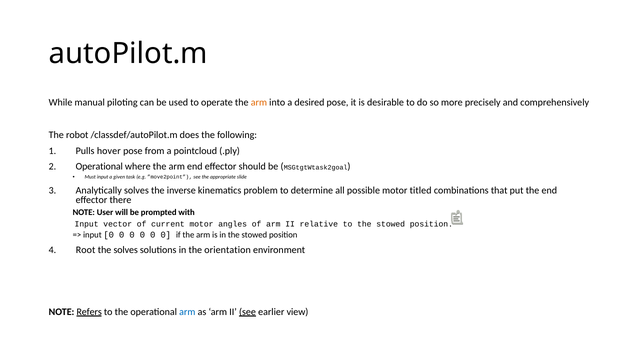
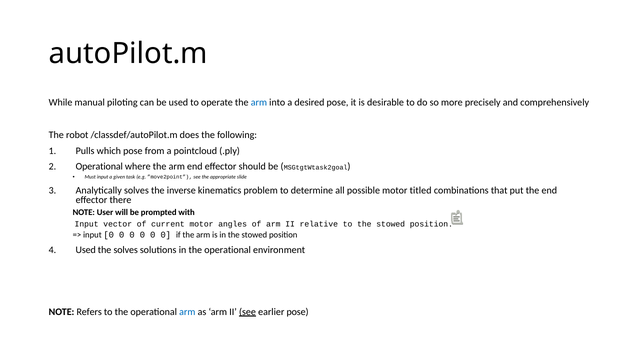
arm at (259, 103) colour: orange -> blue
hover: hover -> which
Root at (86, 250): Root -> Used
in the orientation: orientation -> operational
Refers underline: present -> none
earlier view: view -> pose
